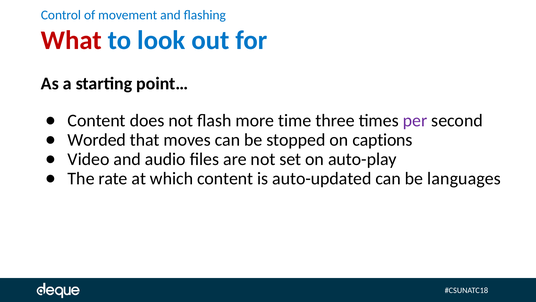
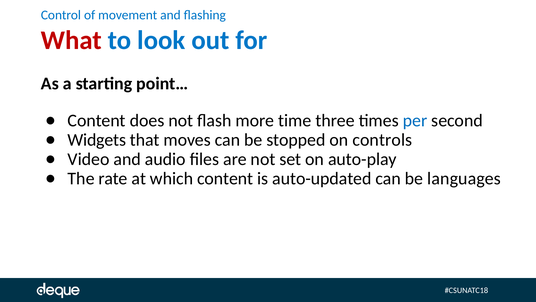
per colour: purple -> blue
Worded: Worded -> Widgets
captions: captions -> controls
